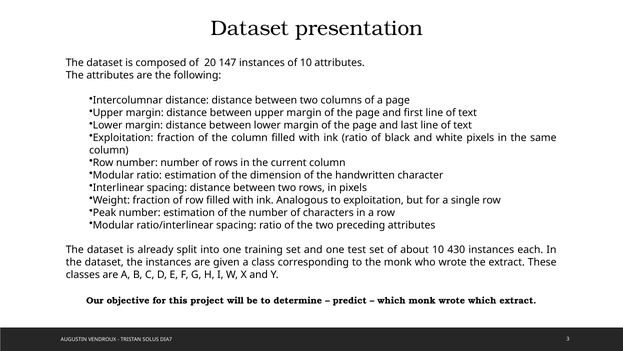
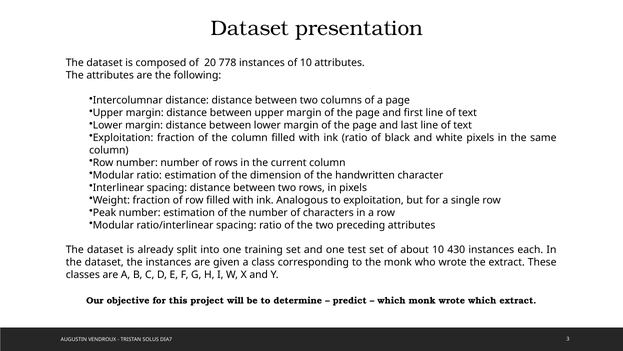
147: 147 -> 778
